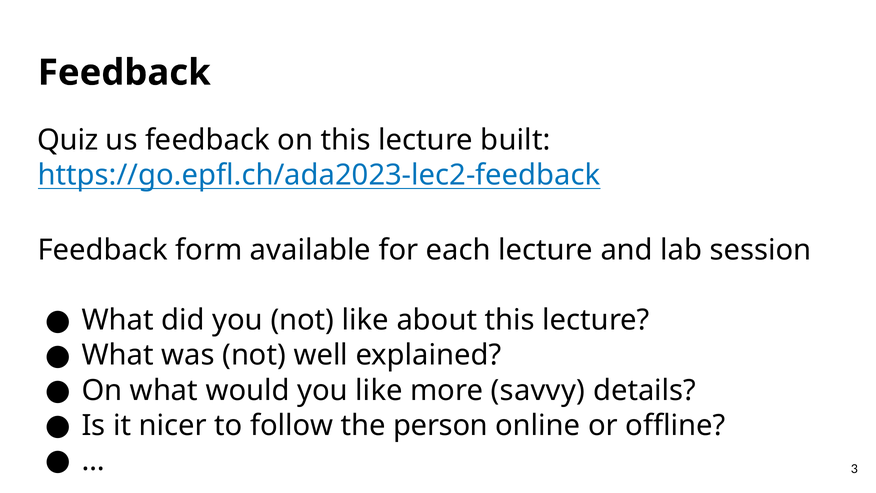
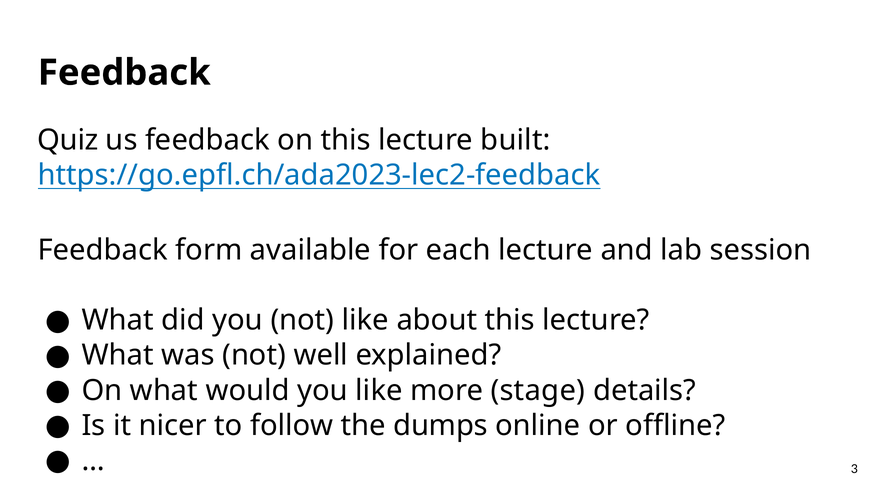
savvy: savvy -> stage
person: person -> dumps
